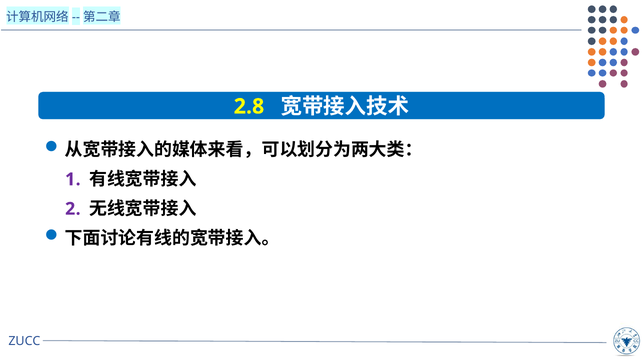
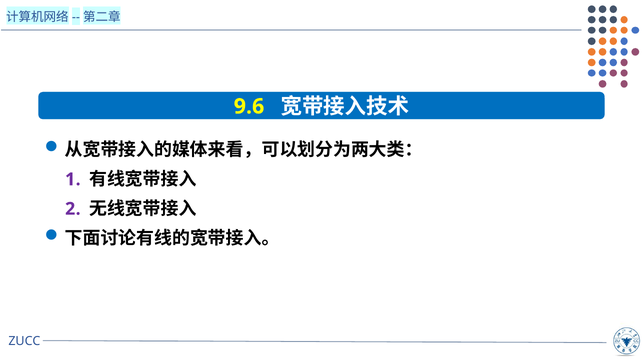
2.8: 2.8 -> 9.6
